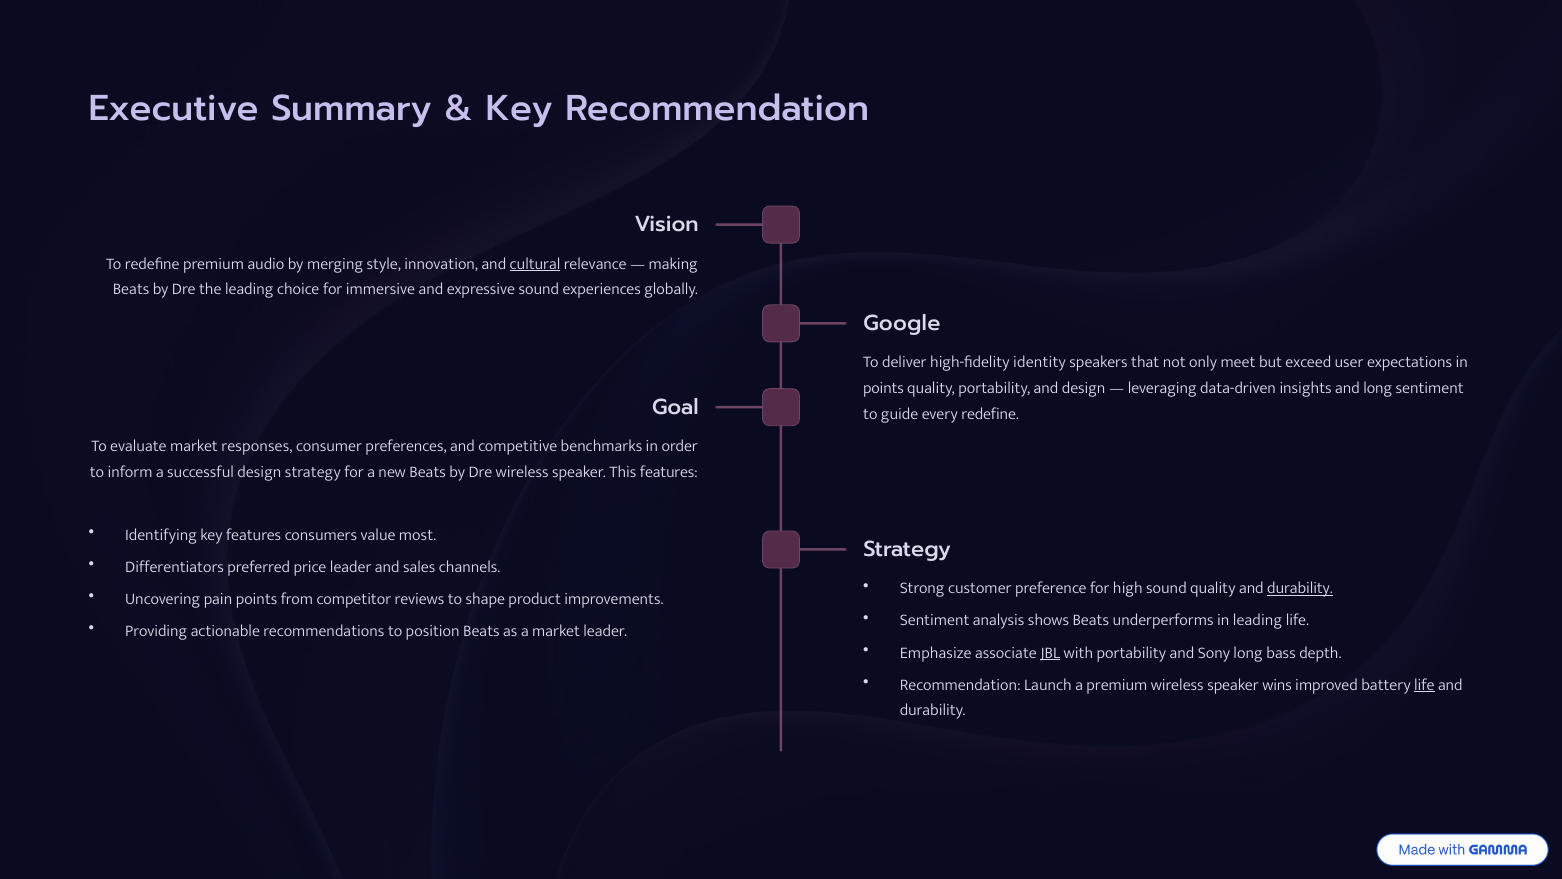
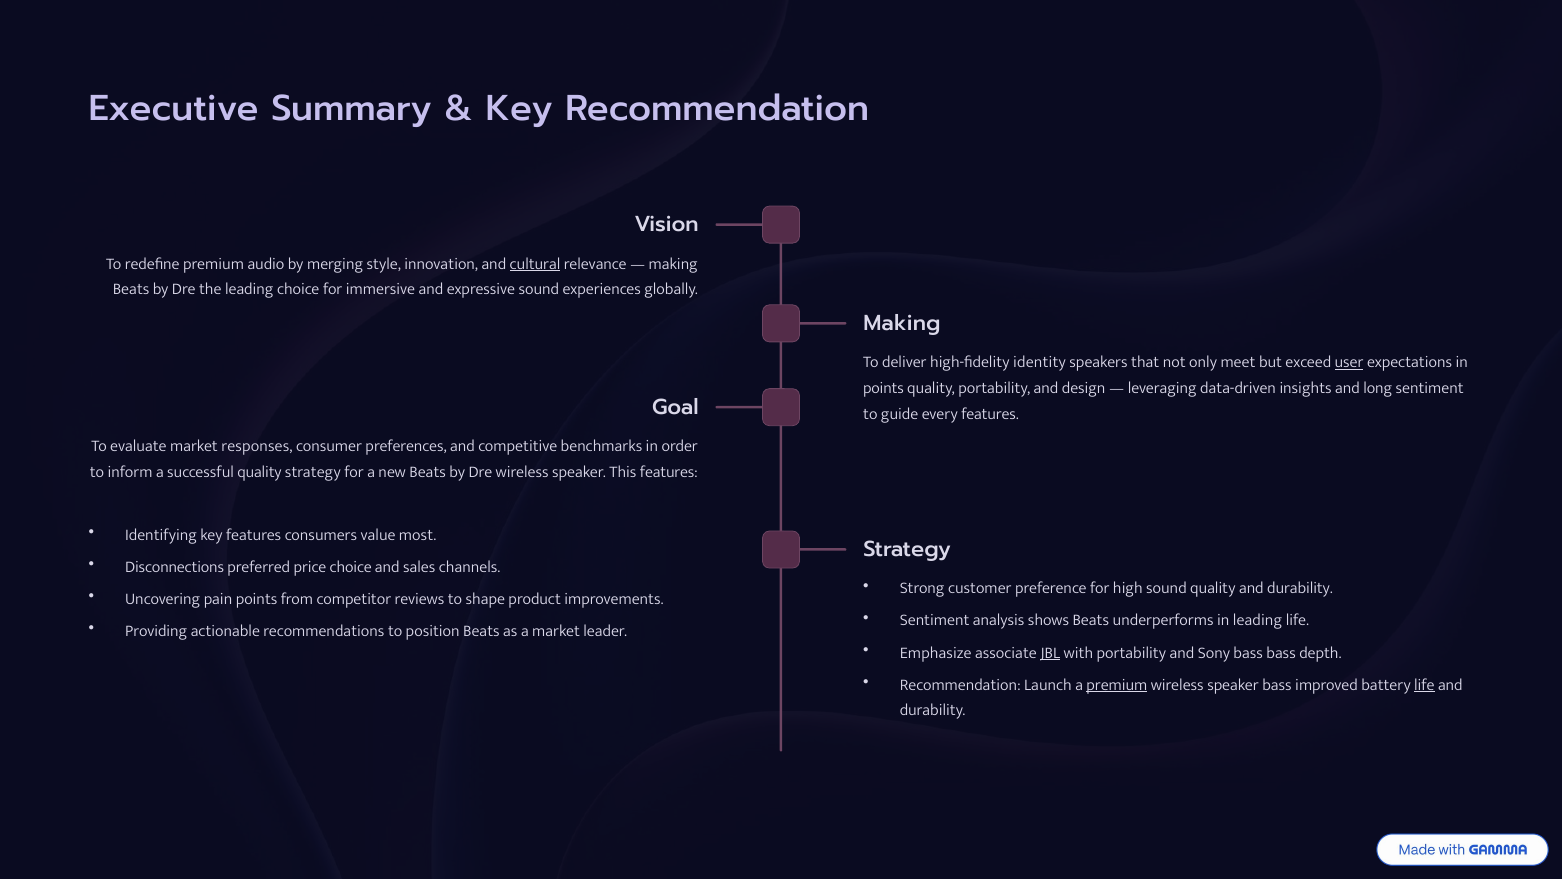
Google at (902, 323): Google -> Making
user underline: none -> present
every redefine: redefine -> features
successful design: design -> quality
Differentiators: Differentiators -> Disconnections
price leader: leader -> choice
durability at (1300, 588) underline: present -> none
Sony long: long -> bass
premium at (1117, 684) underline: none -> present
speaker wins: wins -> bass
